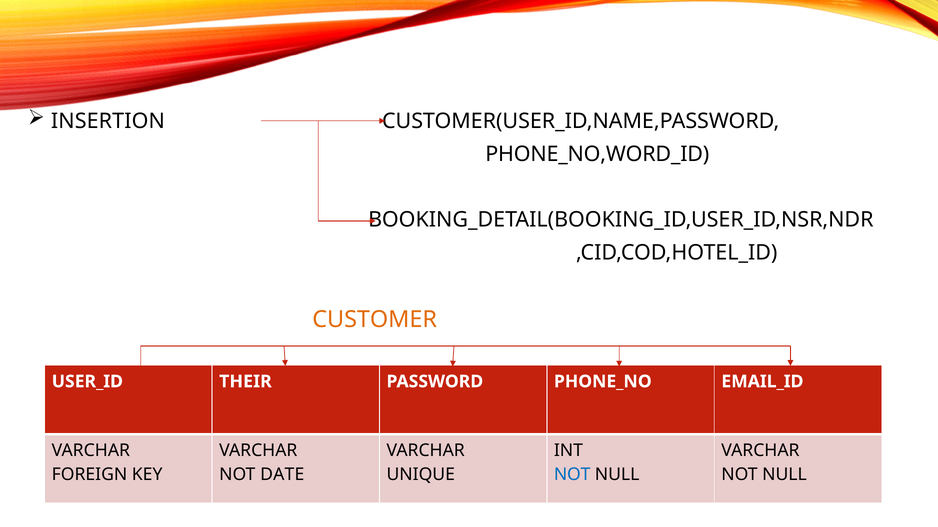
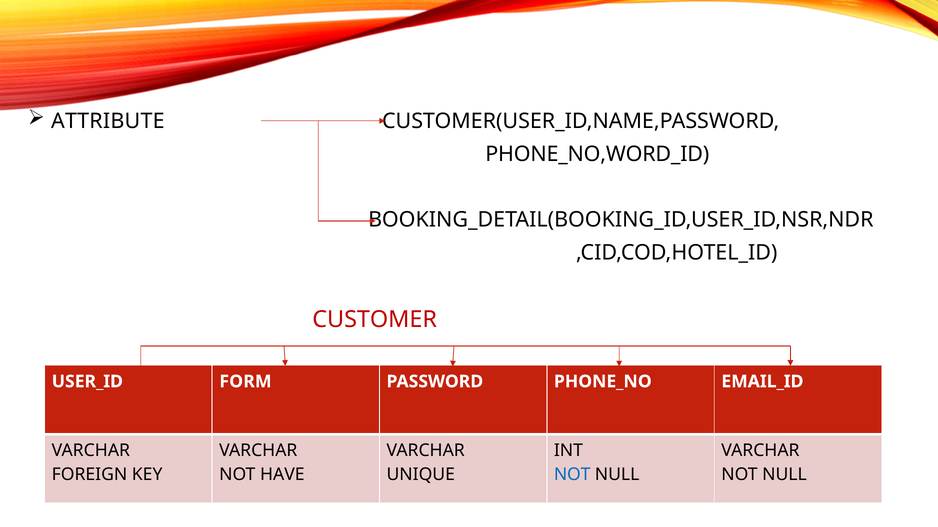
INSERTION: INSERTION -> ATTRIBUTE
CUSTOMER colour: orange -> red
THEIR: THEIR -> FORM
DATE: DATE -> HAVE
